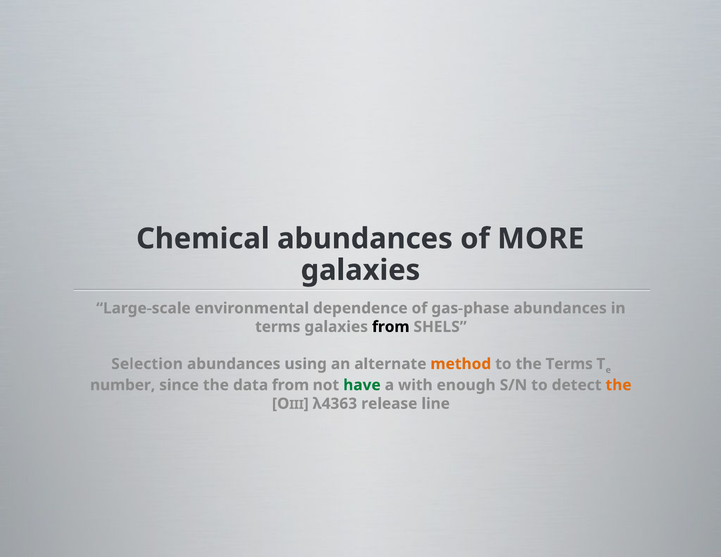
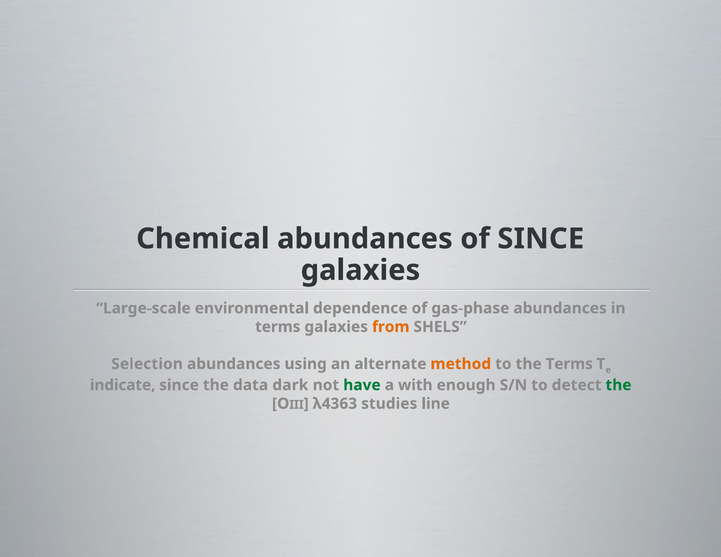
of MORE: MORE -> SINCE
from at (391, 327) colour: black -> orange
number: number -> indicate
data from: from -> dark
the at (619, 385) colour: orange -> green
release: release -> studies
